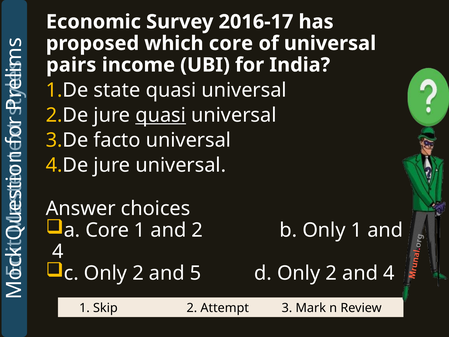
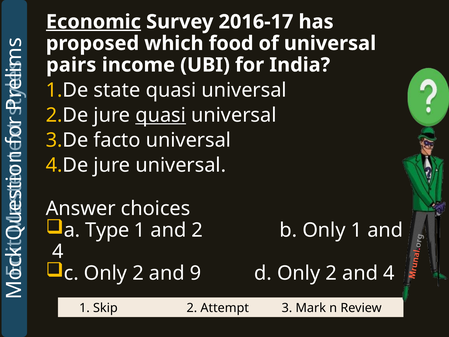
Economic underline: none -> present
which core: core -> food
a Core: Core -> Type
5: 5 -> 9
